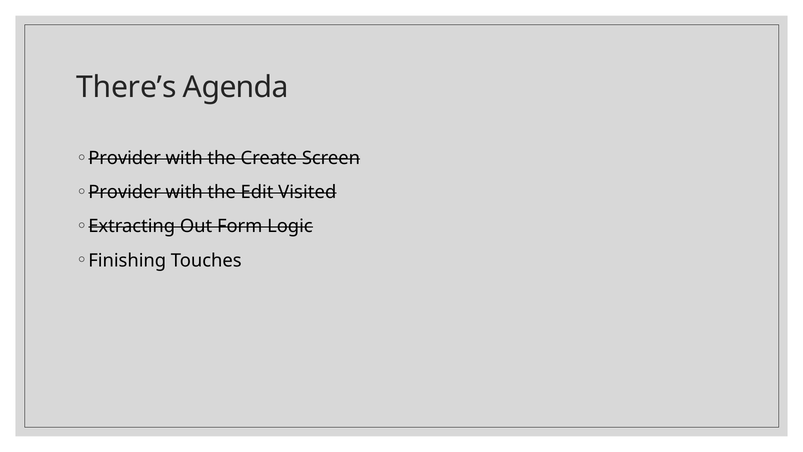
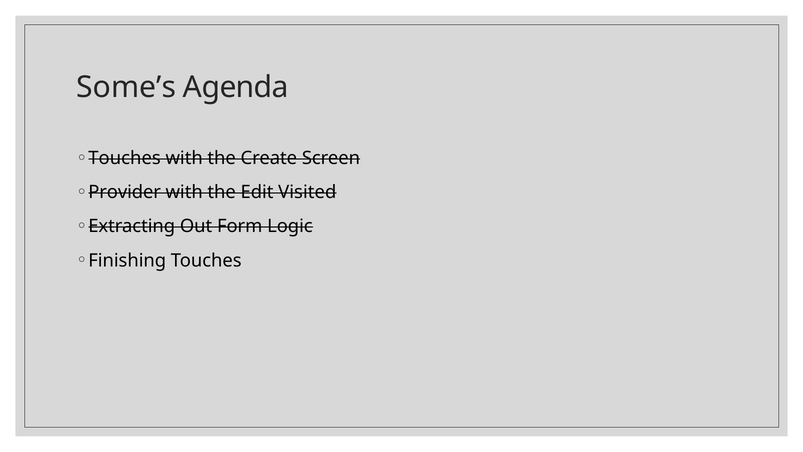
There’s: There’s -> Some’s
Provider at (125, 158): Provider -> Touches
